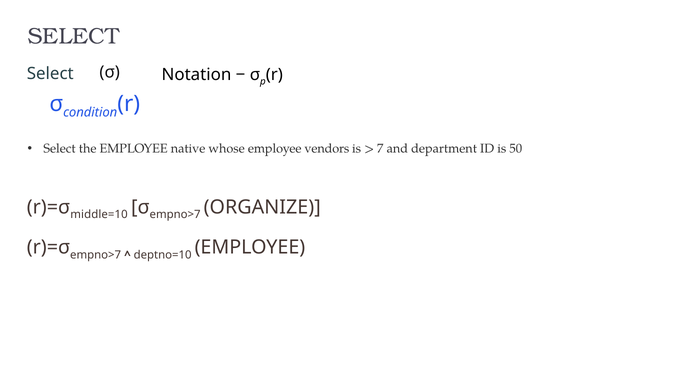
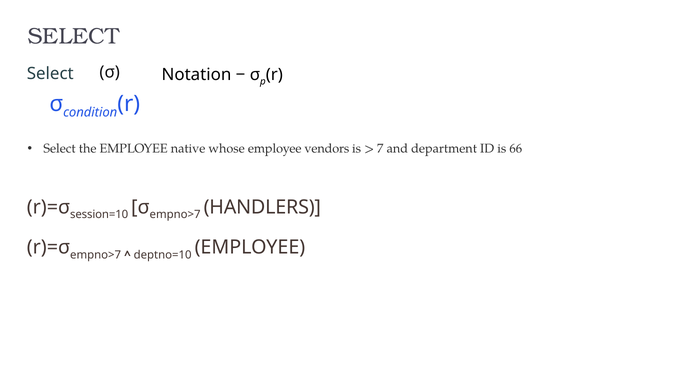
50: 50 -> 66
middle=10: middle=10 -> session=10
ORGANIZE: ORGANIZE -> HANDLERS
